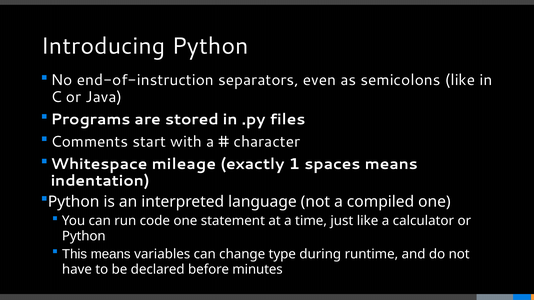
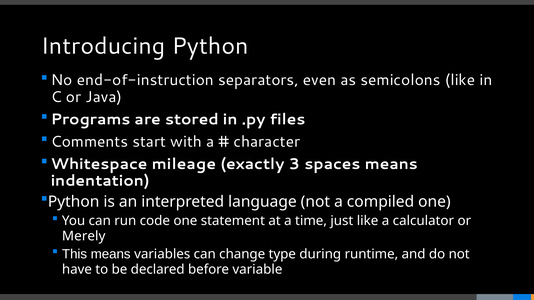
1: 1 -> 3
Python at (84, 236): Python -> Merely
minutes: minutes -> variable
